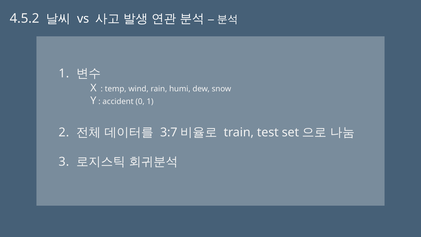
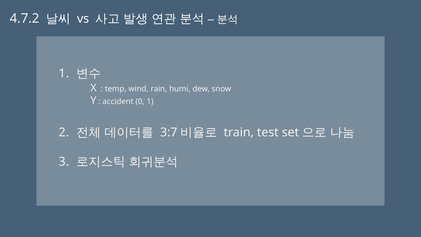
4.5.2: 4.5.2 -> 4.7.2
